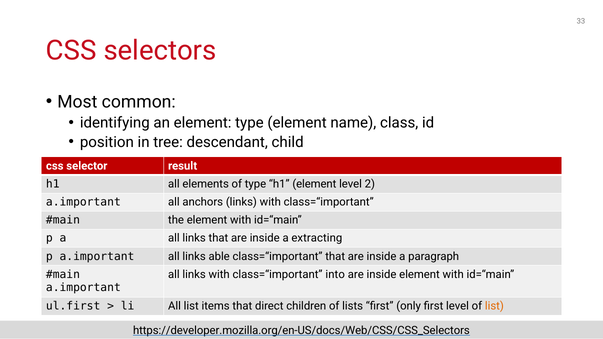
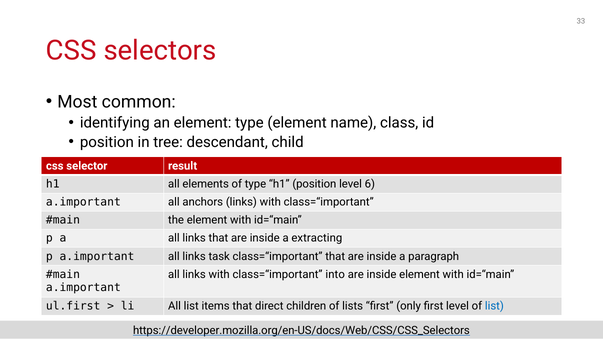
h1 element: element -> position
2: 2 -> 6
able: able -> task
list at (494, 306) colour: orange -> blue
